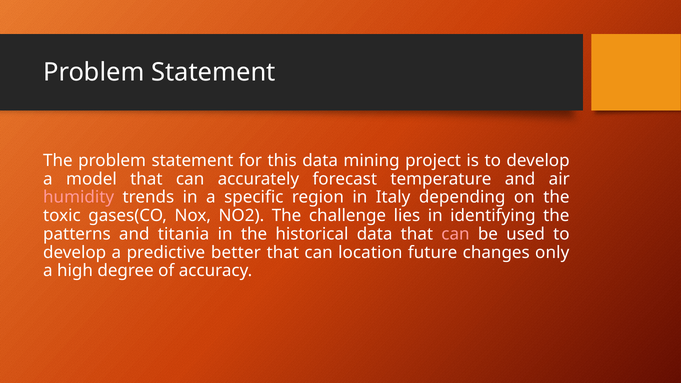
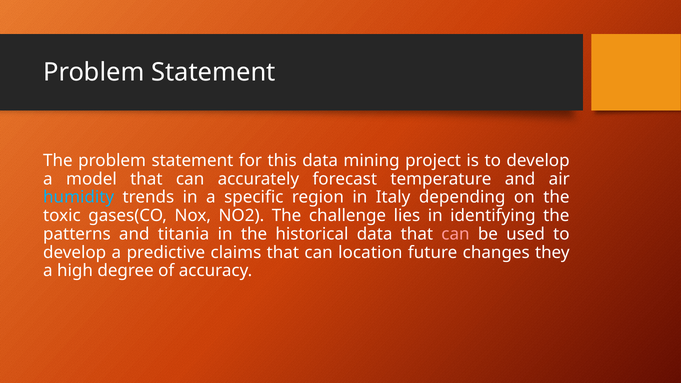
humidity colour: pink -> light blue
better: better -> claims
only: only -> they
